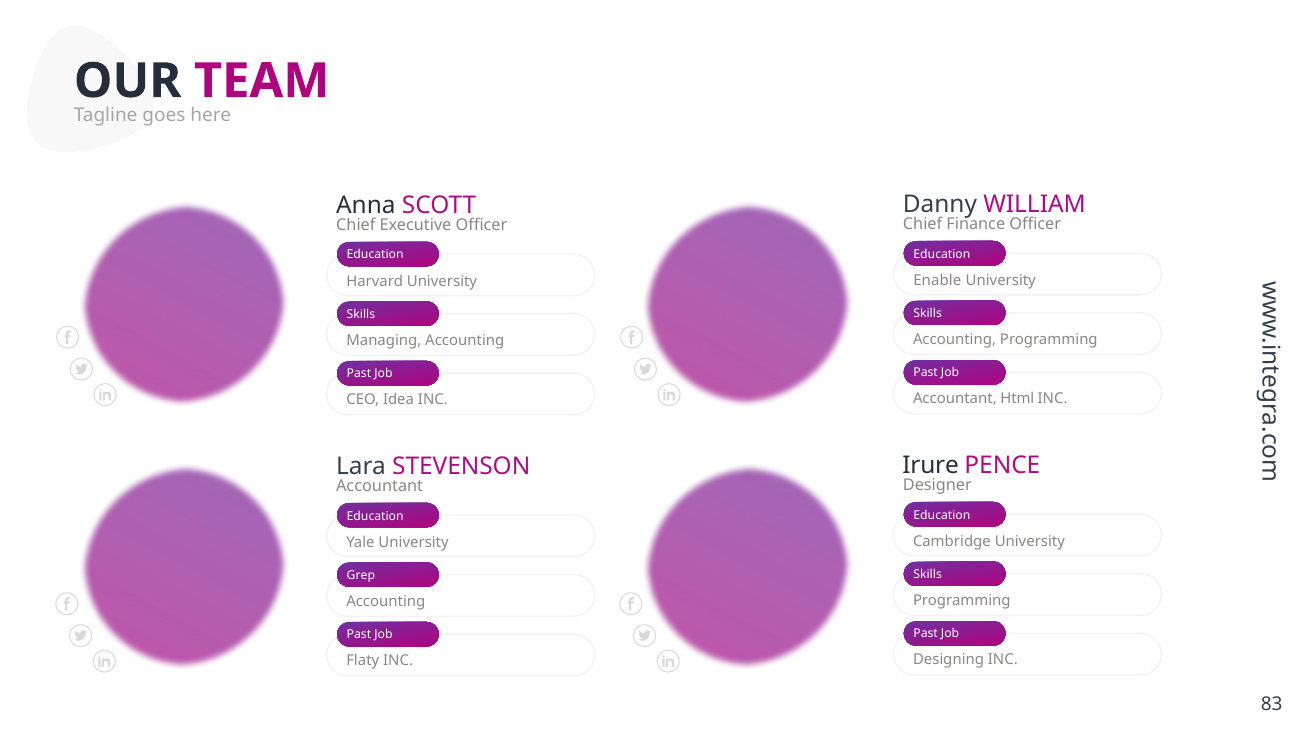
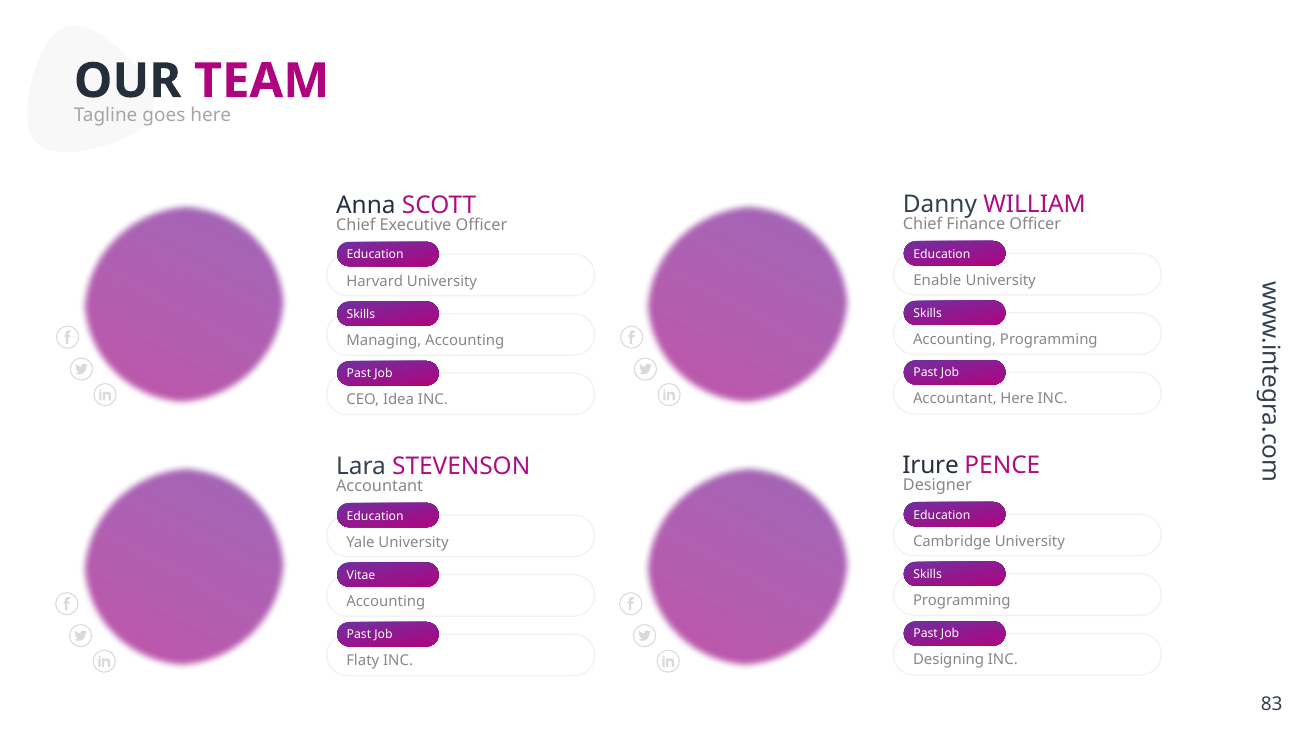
Accountant Html: Html -> Here
Grep: Grep -> Vitae
